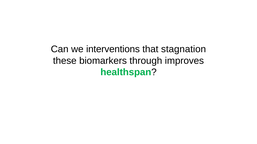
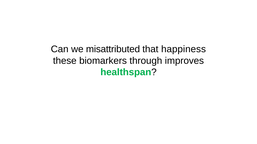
interventions: interventions -> misattributed
stagnation: stagnation -> happiness
